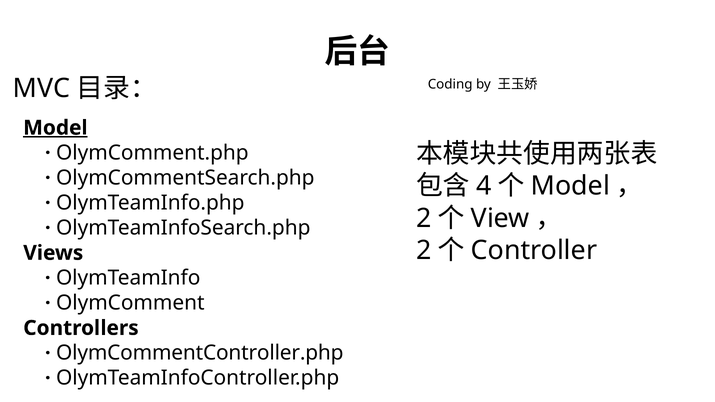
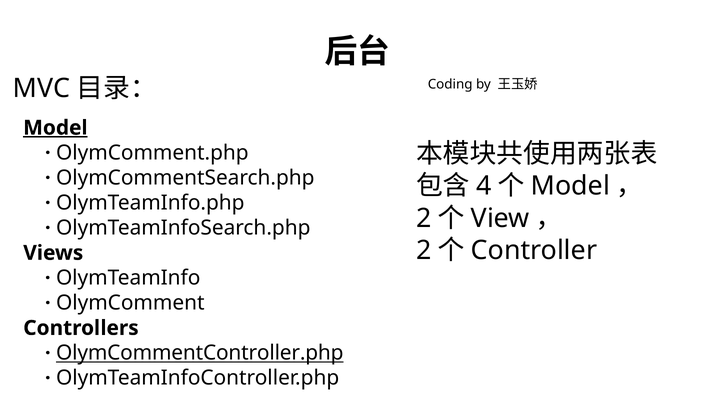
OlymCommentController.php underline: none -> present
